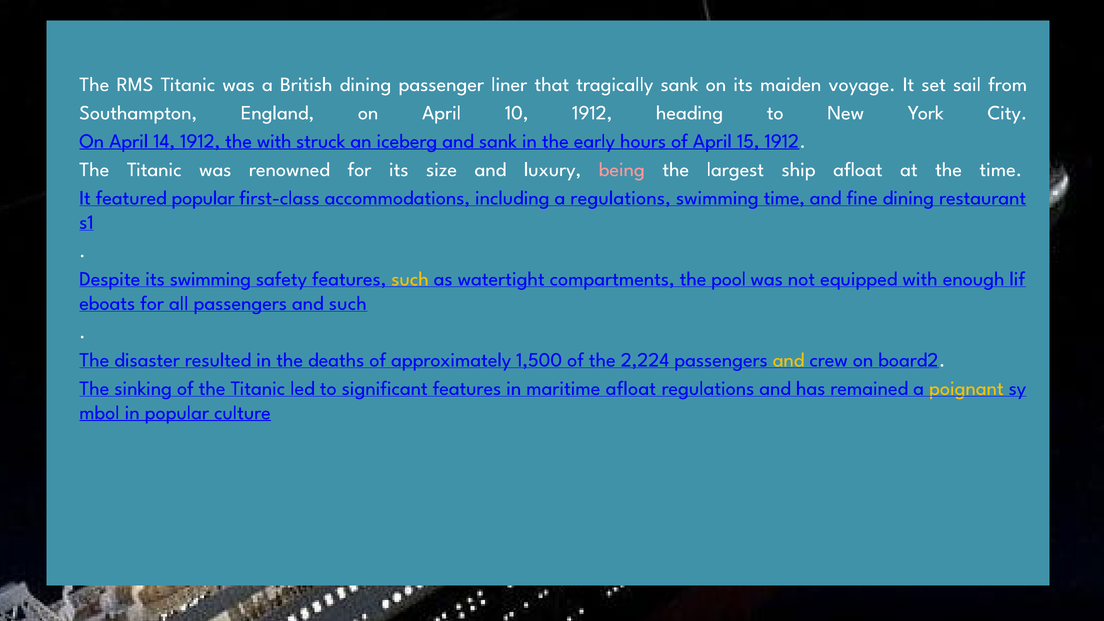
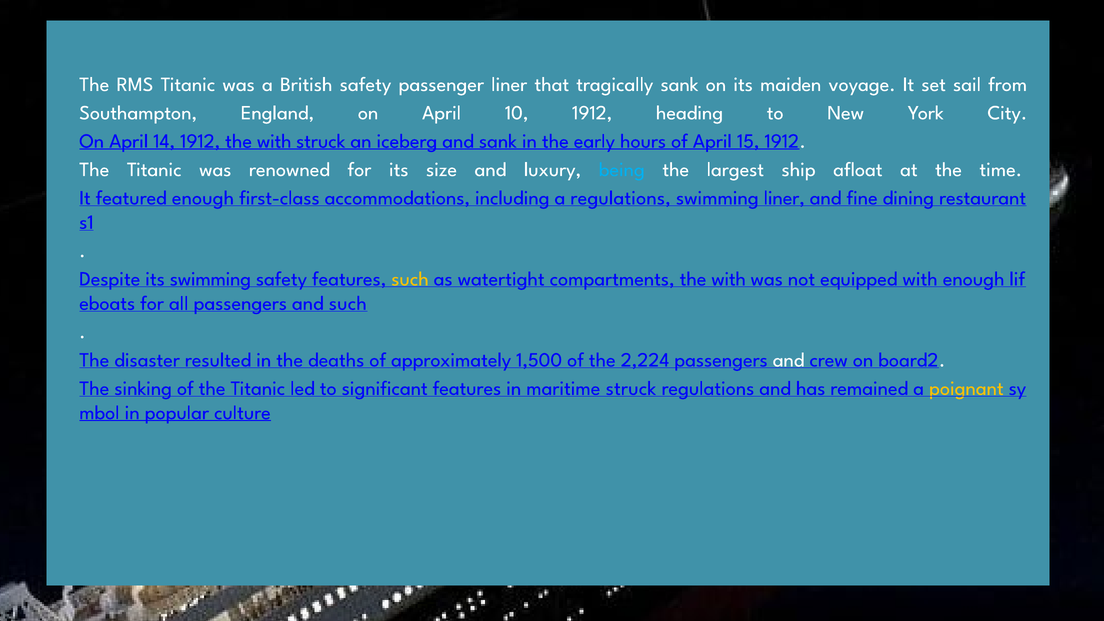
British dining: dining -> safety
being colour: pink -> light blue
featured popular: popular -> enough
swimming time: time -> liner
compartments the pool: pool -> with
and at (789, 360) colour: yellow -> white
maritime afloat: afloat -> struck
